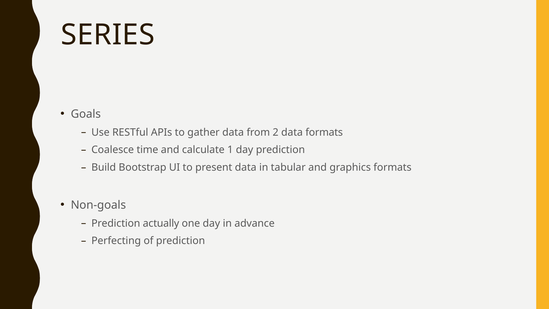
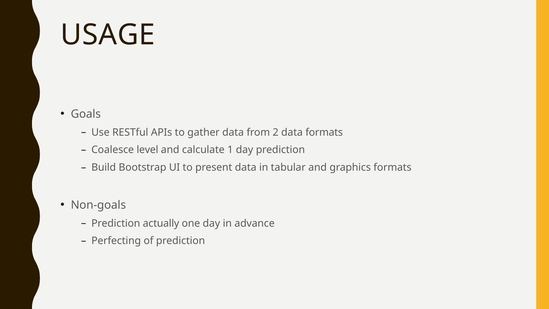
SERIES: SERIES -> USAGE
time: time -> level
